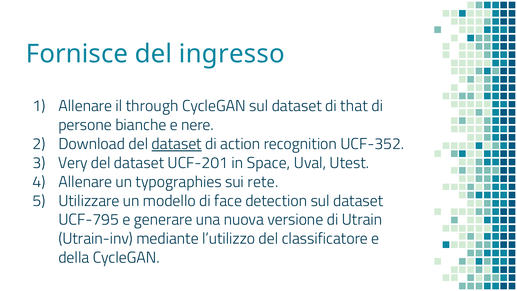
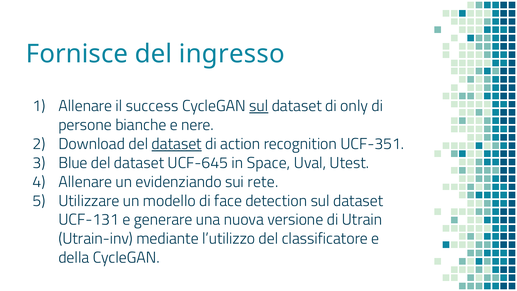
through: through -> success
sul at (259, 106) underline: none -> present
that: that -> only
UCF-352: UCF-352 -> UCF-351
Very: Very -> Blue
UCF-201: UCF-201 -> UCF-645
typographies: typographies -> evidenziando
UCF-795: UCF-795 -> UCF-131
